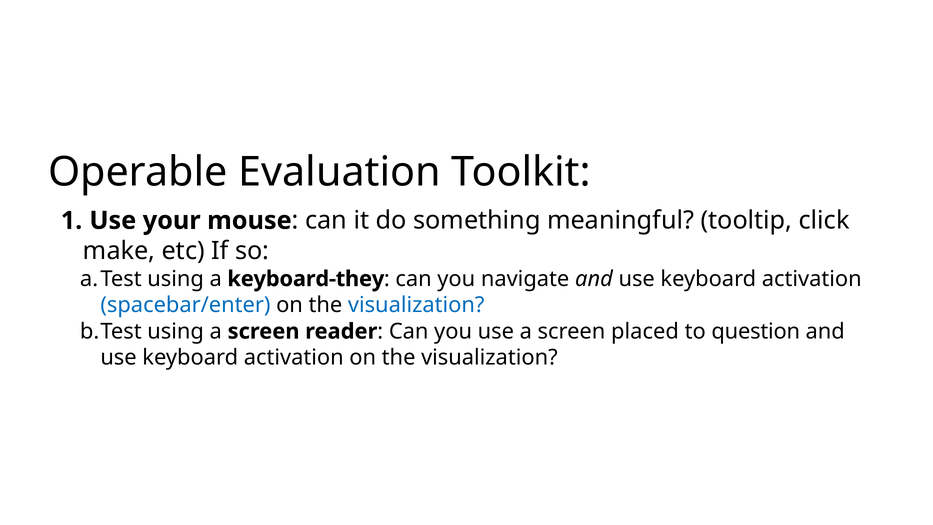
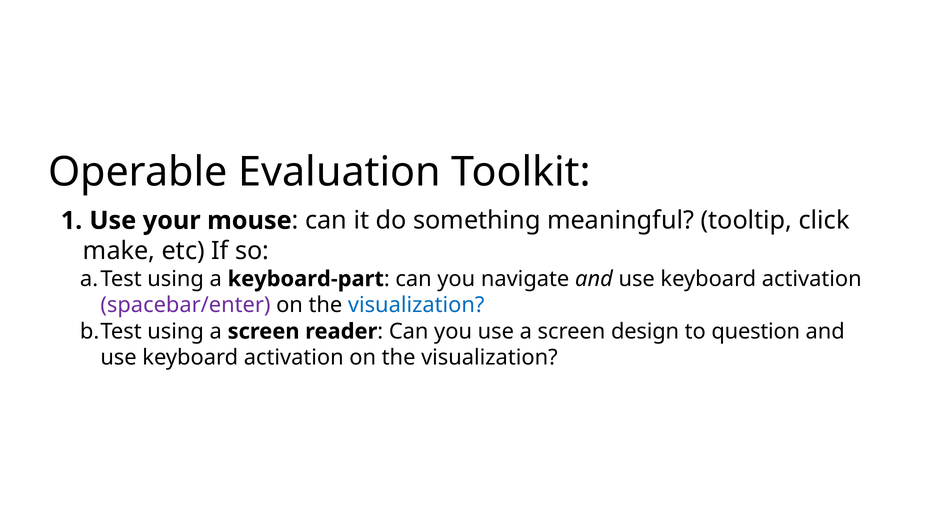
keyboard-they: keyboard-they -> keyboard-part
spacebar/enter colour: blue -> purple
placed: placed -> design
